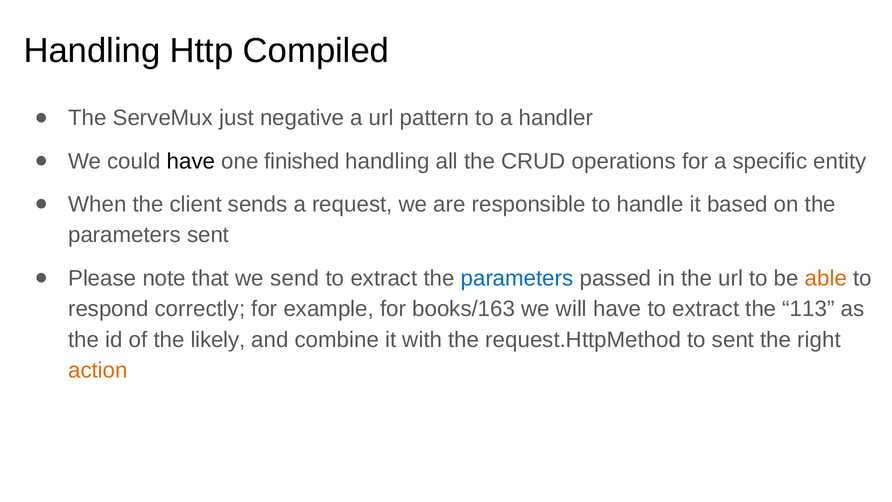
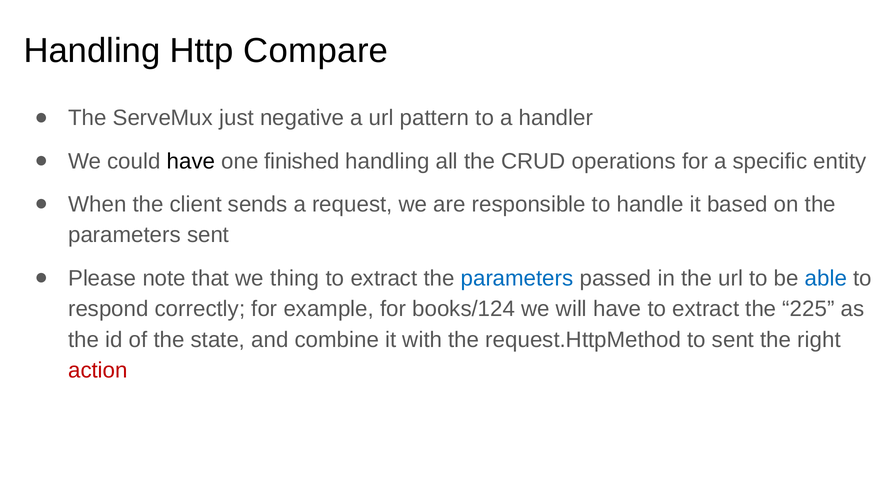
Compiled: Compiled -> Compare
send: send -> thing
able colour: orange -> blue
books/163: books/163 -> books/124
113: 113 -> 225
likely: likely -> state
action colour: orange -> red
